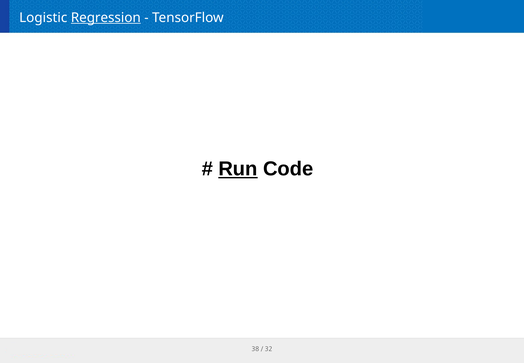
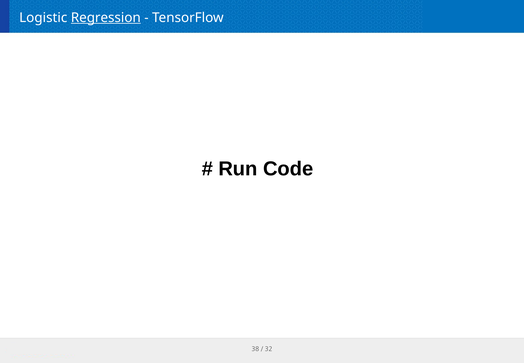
Run underline: present -> none
